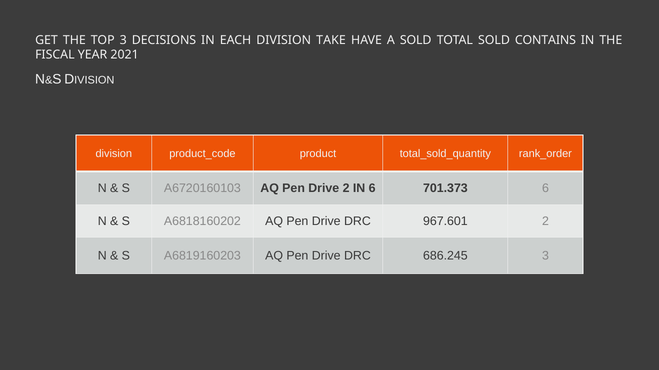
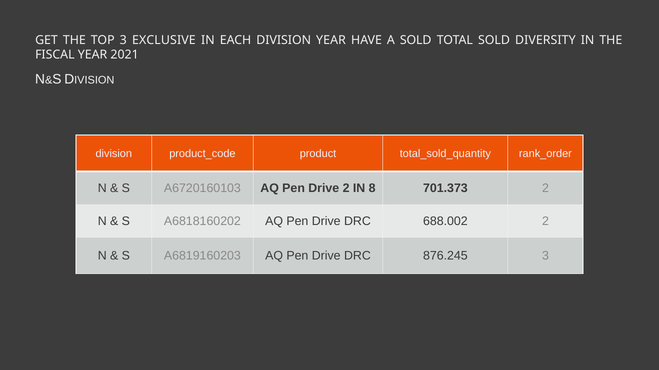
DECISIONS: DECISIONS -> EXCLUSIVE
DIVISION TAKE: TAKE -> YEAR
CONTAINS: CONTAINS -> DIVERSITY
IN 6: 6 -> 8
701.373 6: 6 -> 2
967.601: 967.601 -> 688.002
686.245: 686.245 -> 876.245
